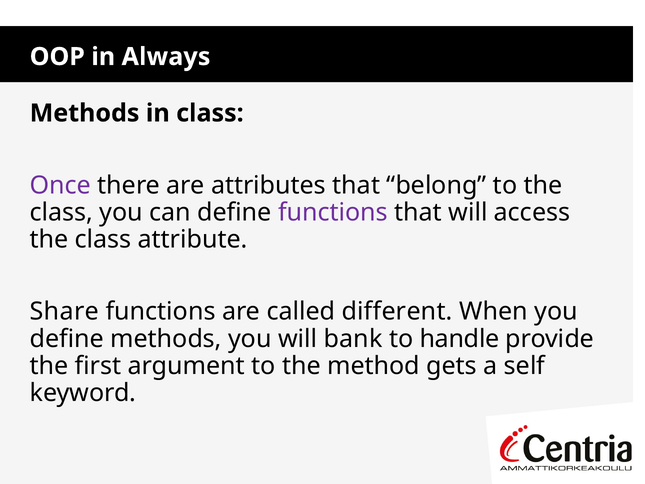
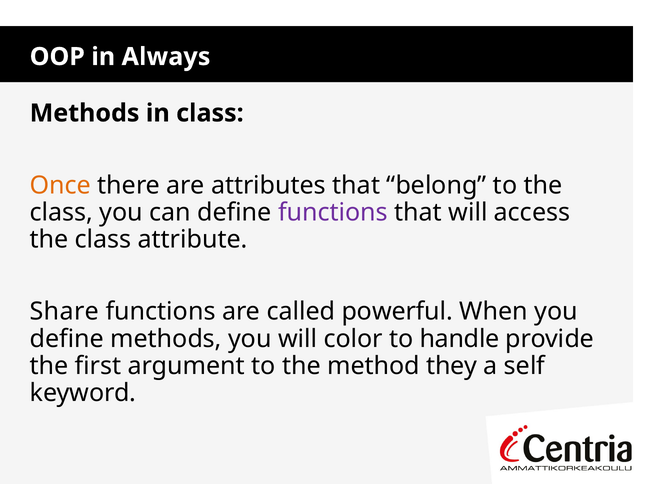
Once colour: purple -> orange
different: different -> powerful
bank: bank -> color
gets: gets -> they
